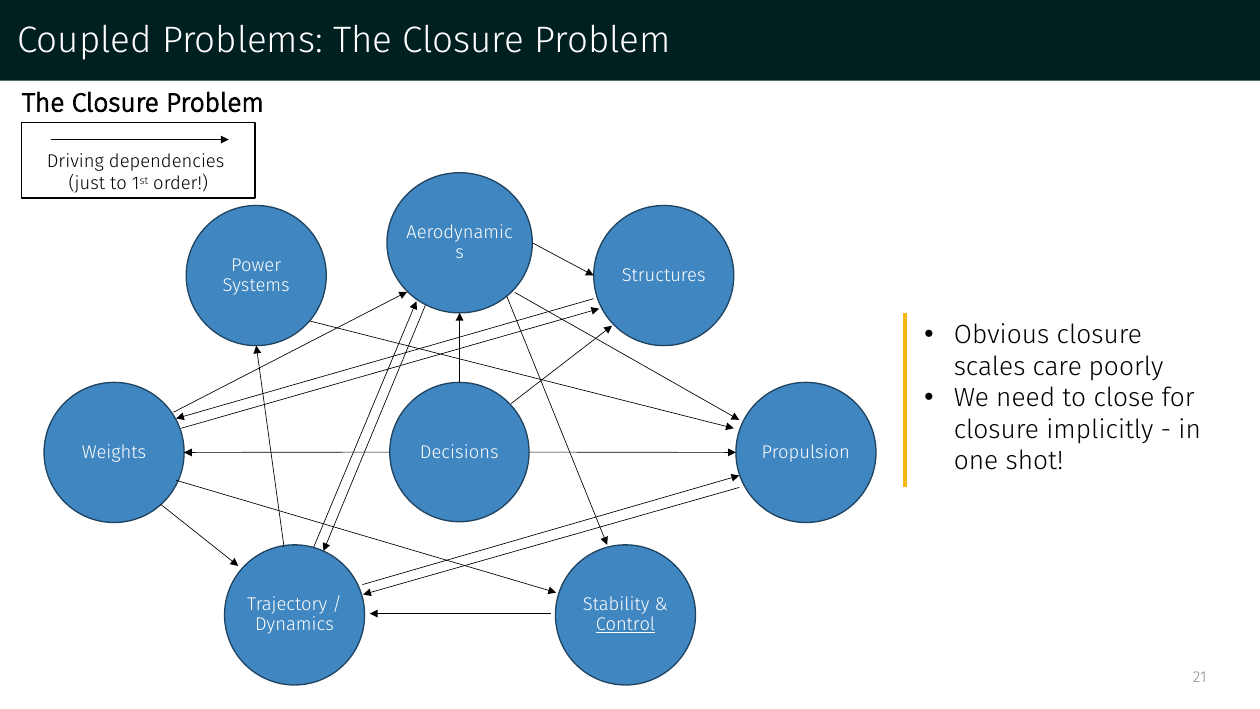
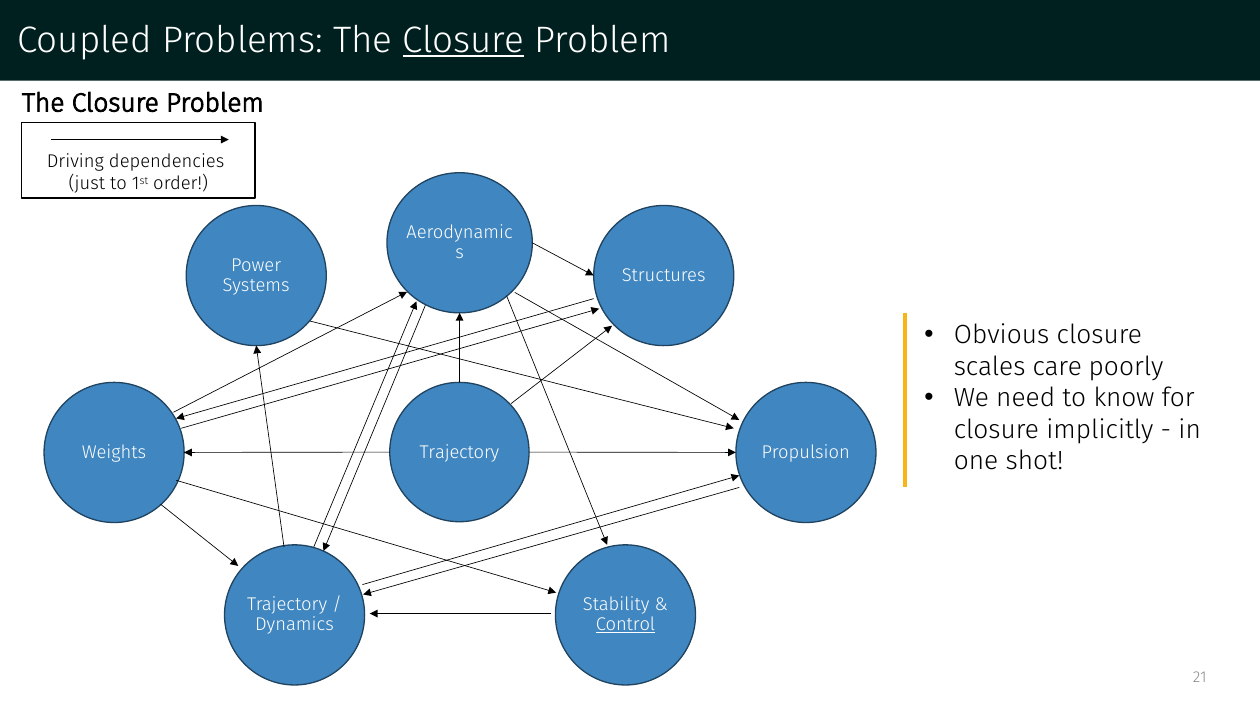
Closure at (464, 40) underline: none -> present
close: close -> know
Decisions at (459, 452): Decisions -> Trajectory
